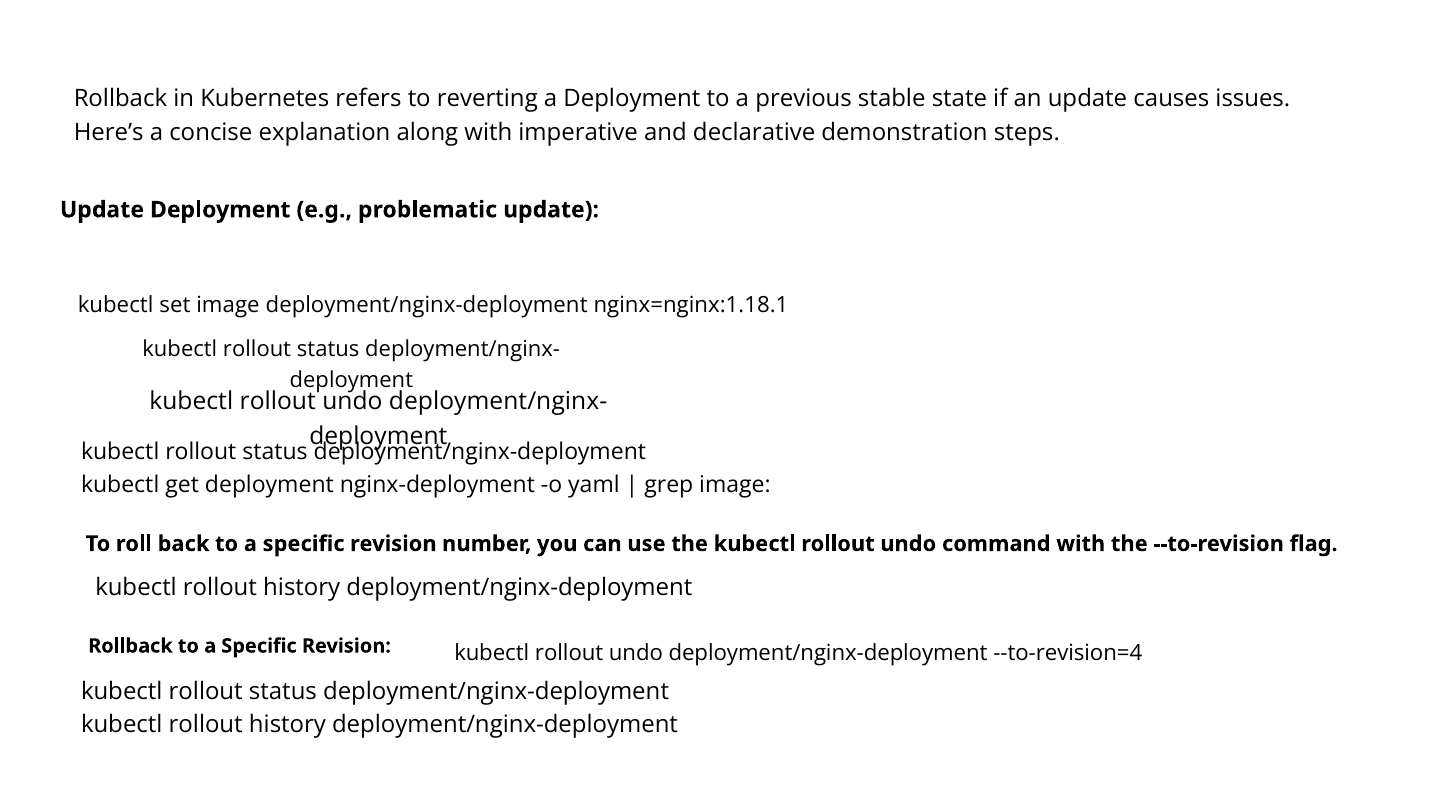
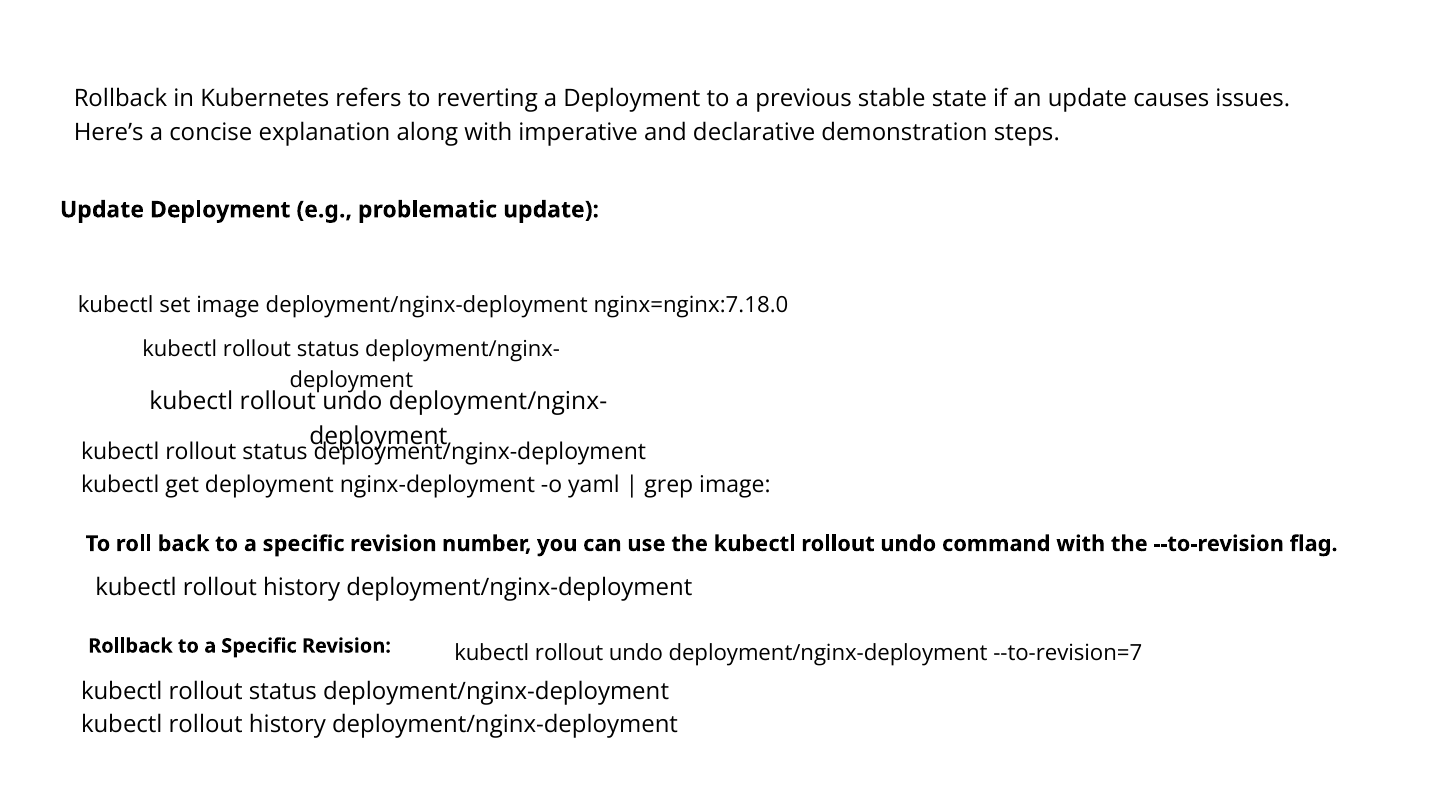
nginx=nginx:1.18.1: nginx=nginx:1.18.1 -> nginx=nginx:7.18.0
--to-revision=4: --to-revision=4 -> --to-revision=7
